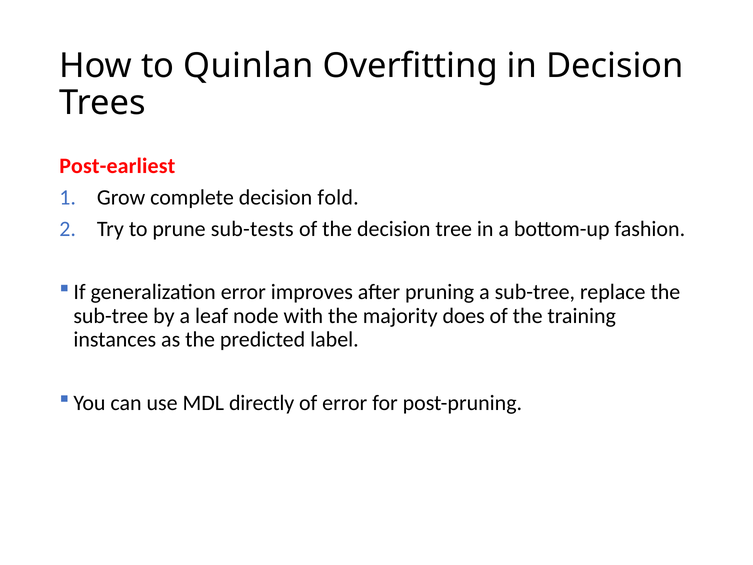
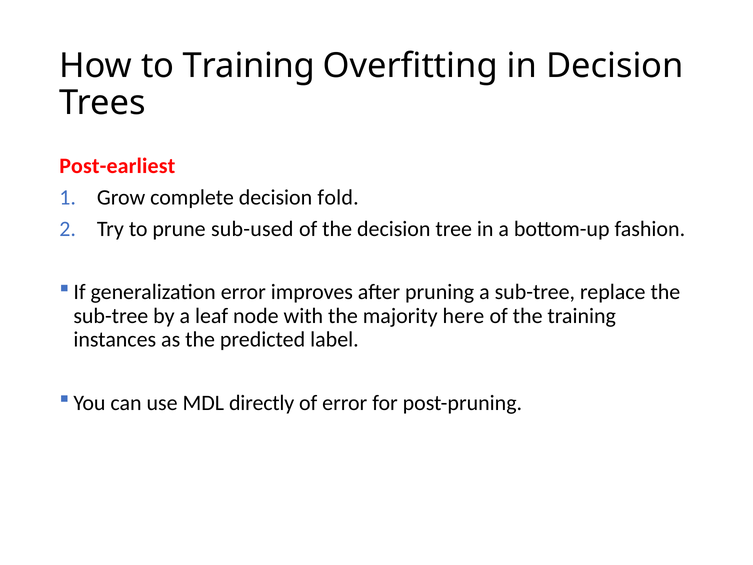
to Quinlan: Quinlan -> Training
sub-tests: sub-tests -> sub-used
does: does -> here
